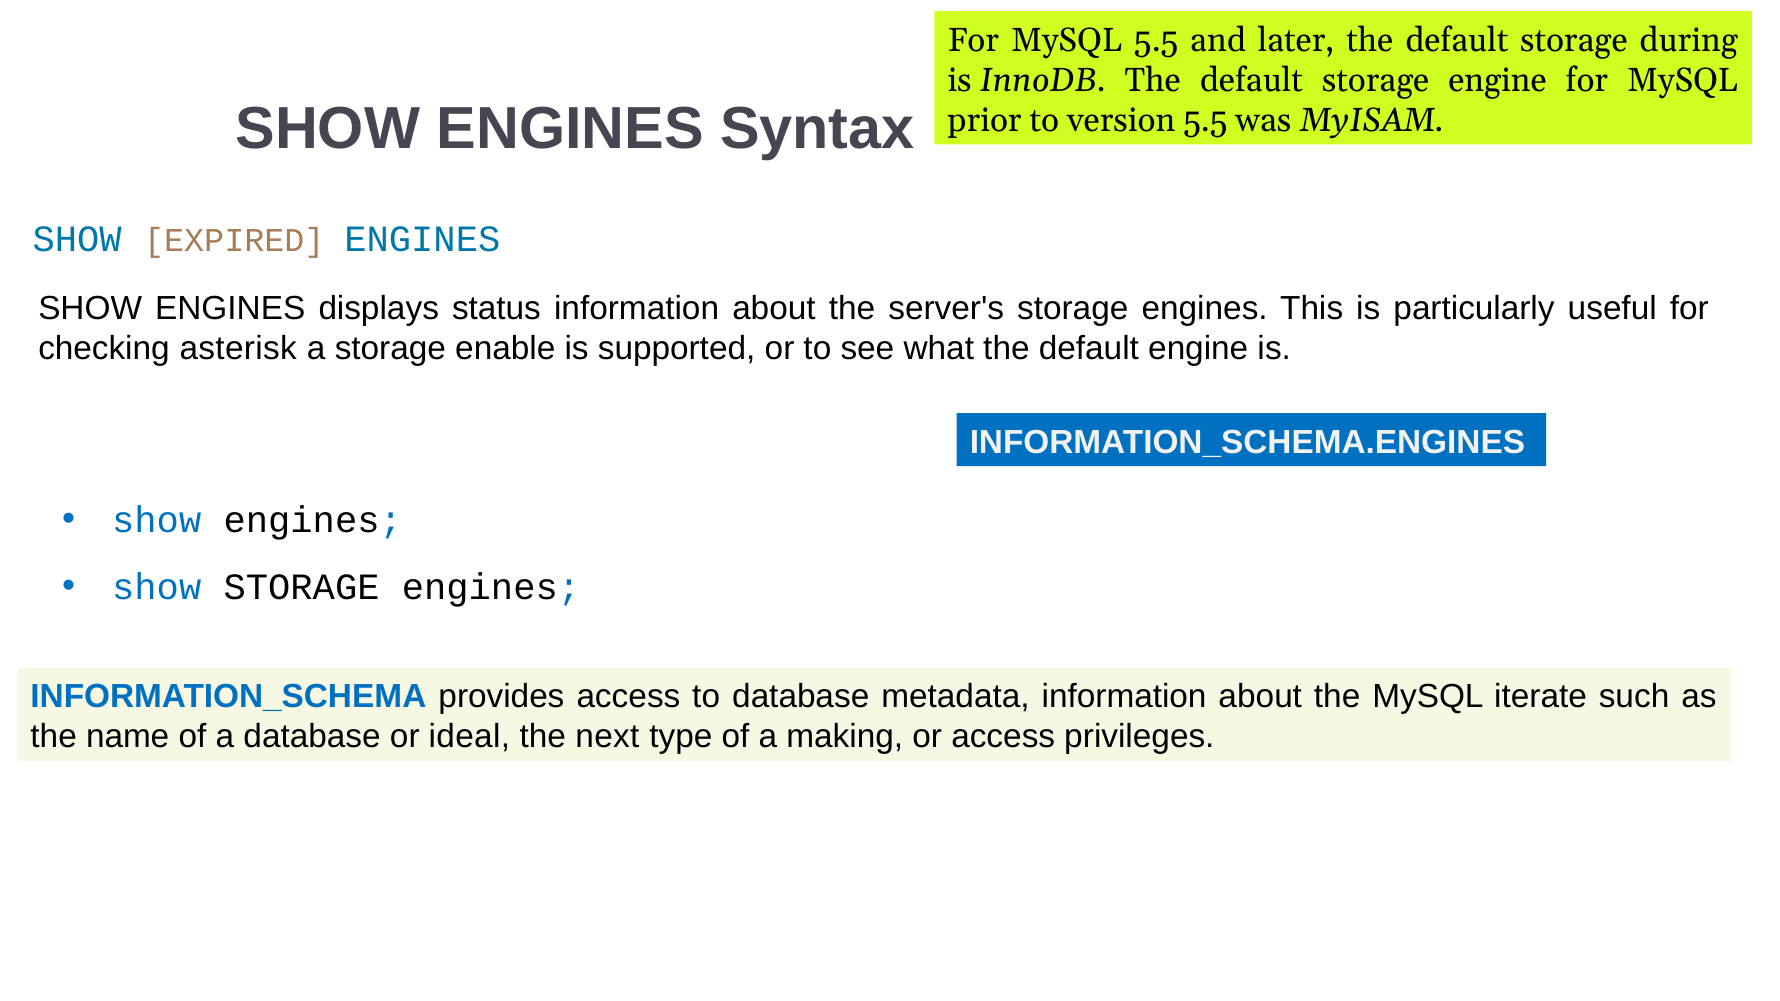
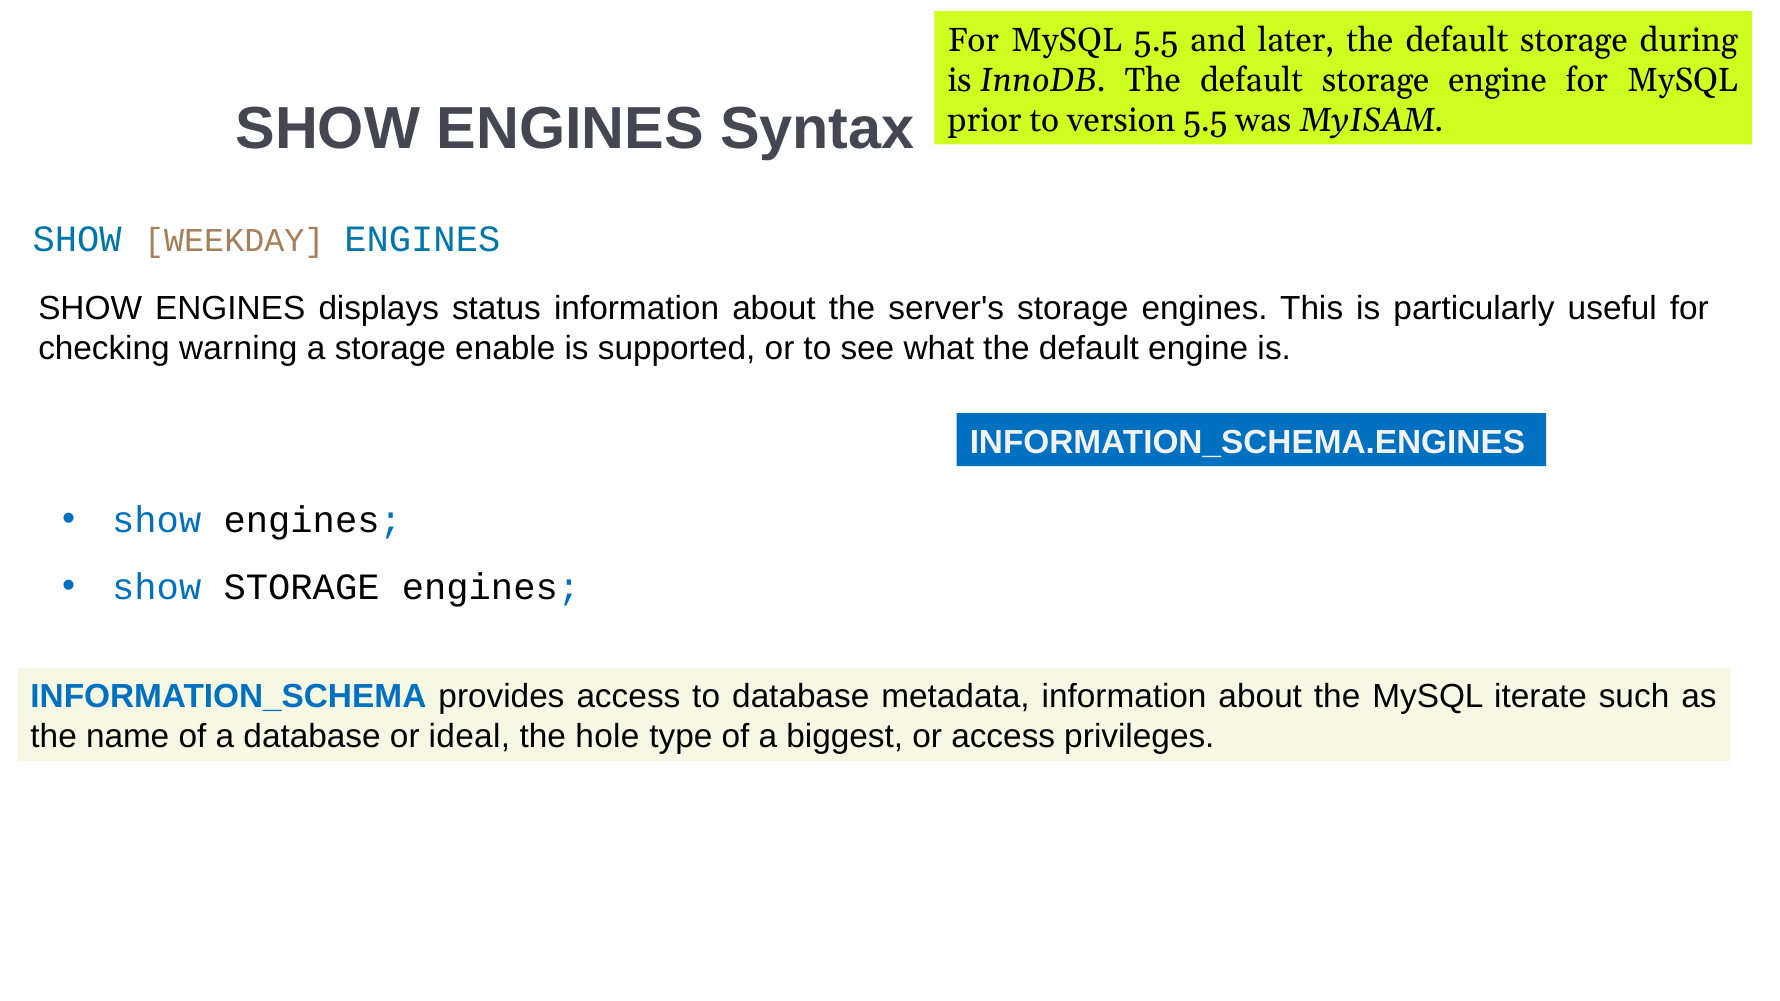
EXPIRED: EXPIRED -> WEEKDAY
asterisk: asterisk -> warning
next: next -> hole
making: making -> biggest
